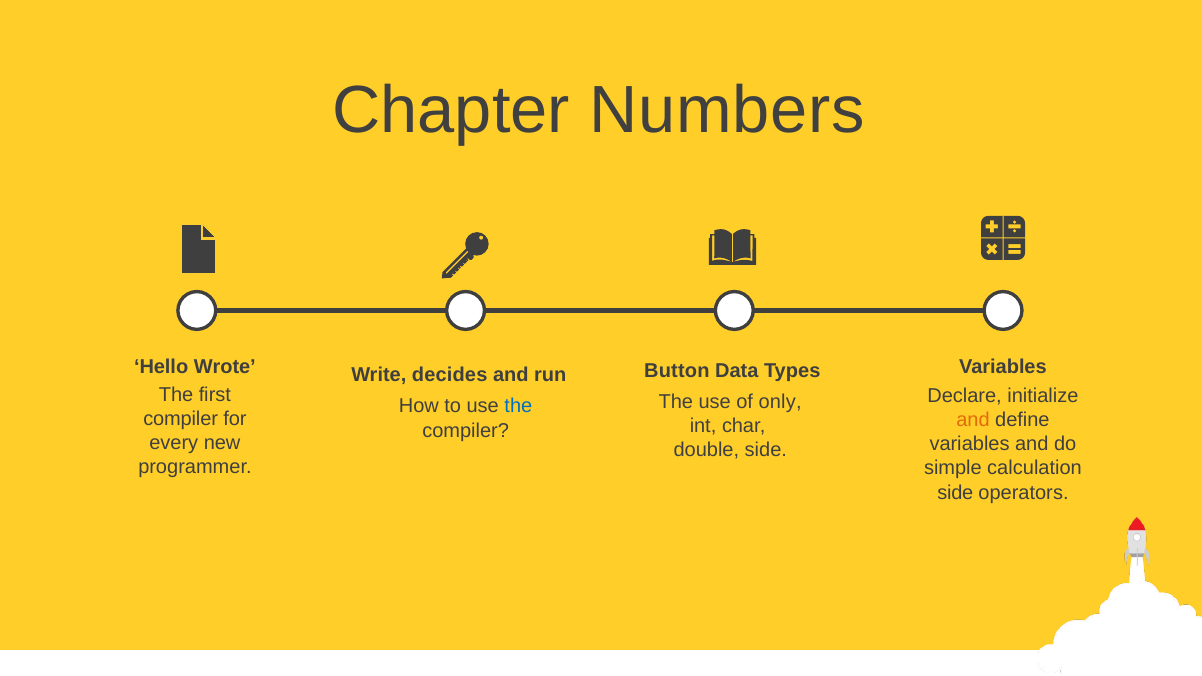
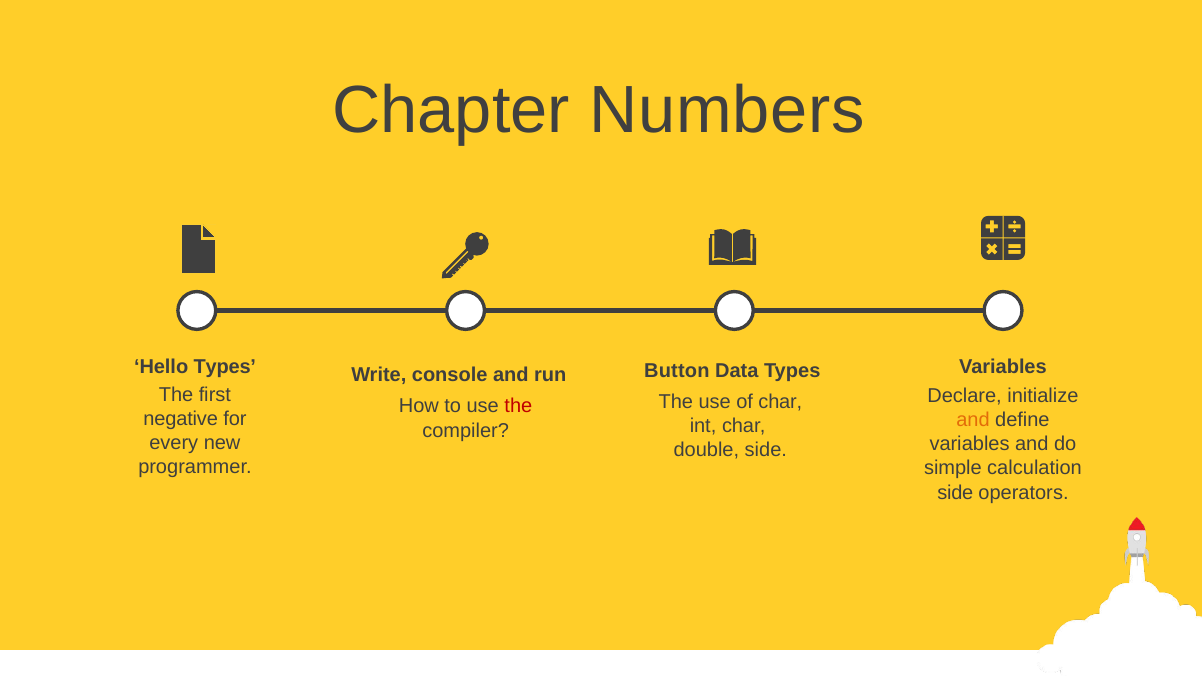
Hello Wrote: Wrote -> Types
decides: decides -> console
of only: only -> char
the at (518, 406) colour: blue -> red
compiler at (181, 419): compiler -> negative
